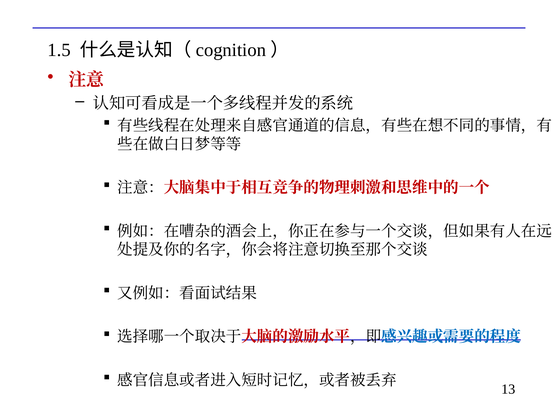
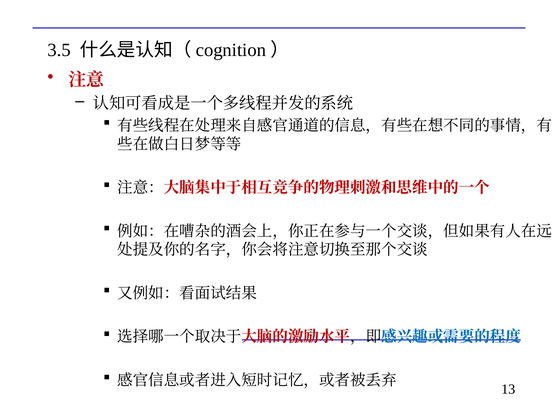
1.5: 1.5 -> 3.5
